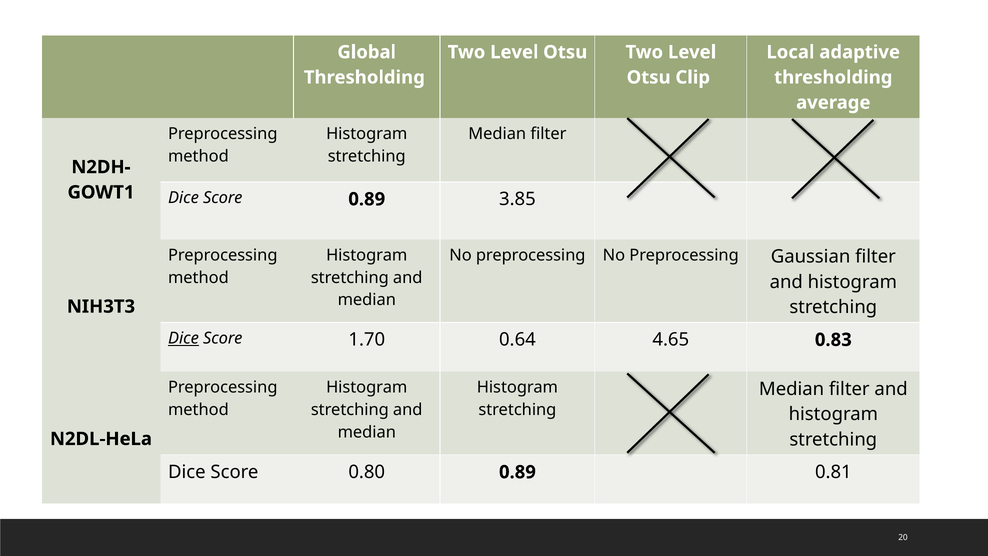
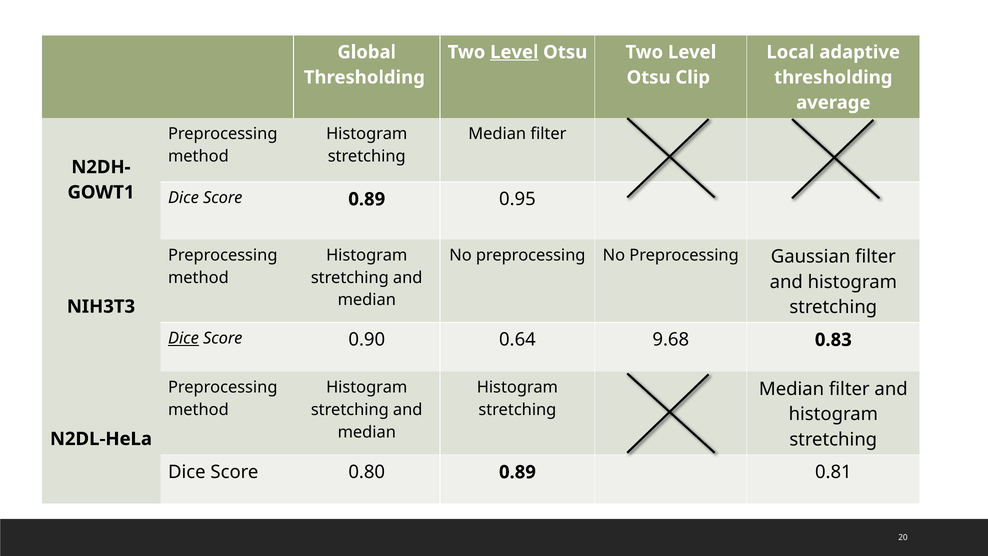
Level at (514, 52) underline: none -> present
3.85: 3.85 -> 0.95
1.70: 1.70 -> 0.90
4.65: 4.65 -> 9.68
